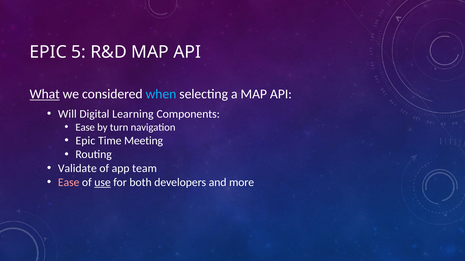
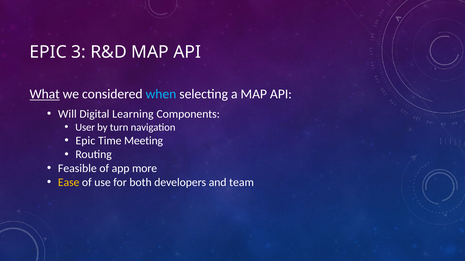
5: 5 -> 3
Ease at (85, 127): Ease -> User
Validate: Validate -> Feasible
team: team -> more
Ease at (69, 183) colour: pink -> yellow
use underline: present -> none
more: more -> team
